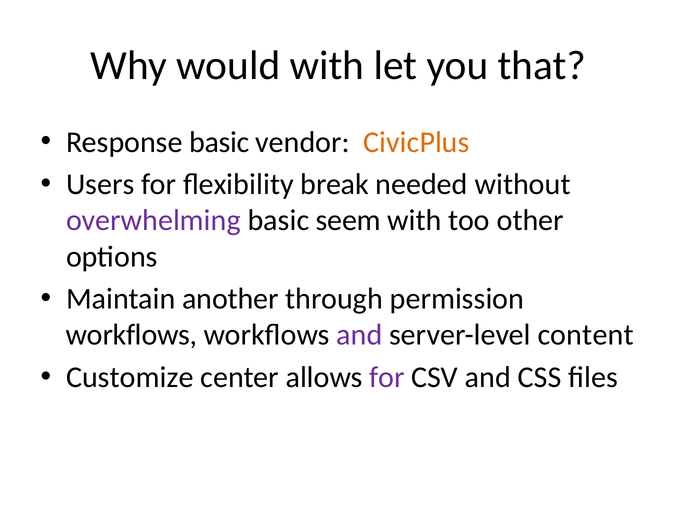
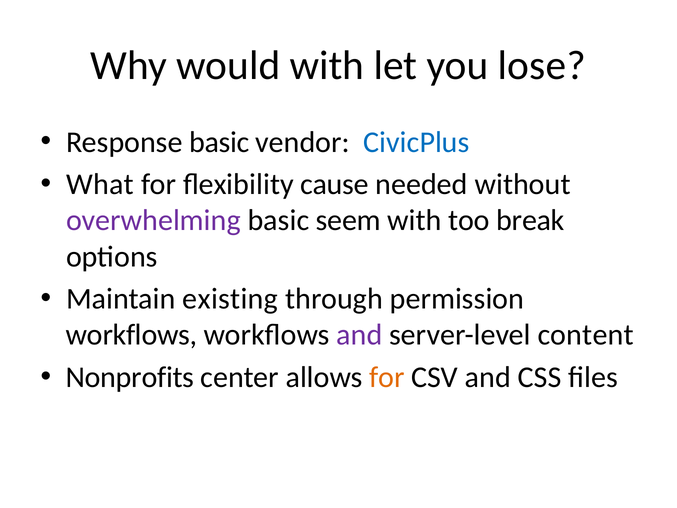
that: that -> lose
CivicPlus colour: orange -> blue
Users: Users -> What
break: break -> cause
other: other -> break
another: another -> existing
Customize: Customize -> Nonprofits
for at (387, 377) colour: purple -> orange
